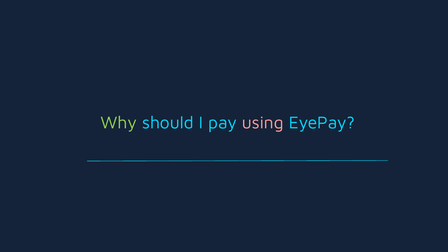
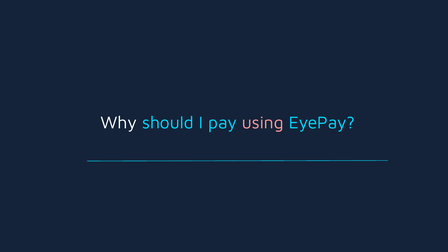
Why colour: light green -> white
